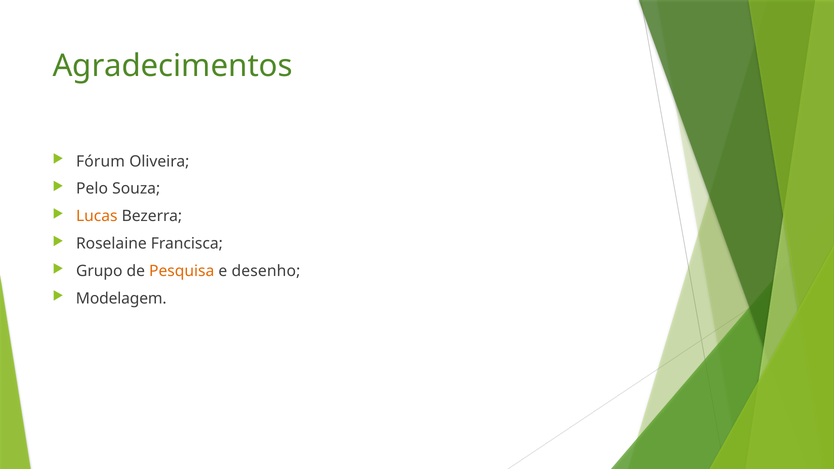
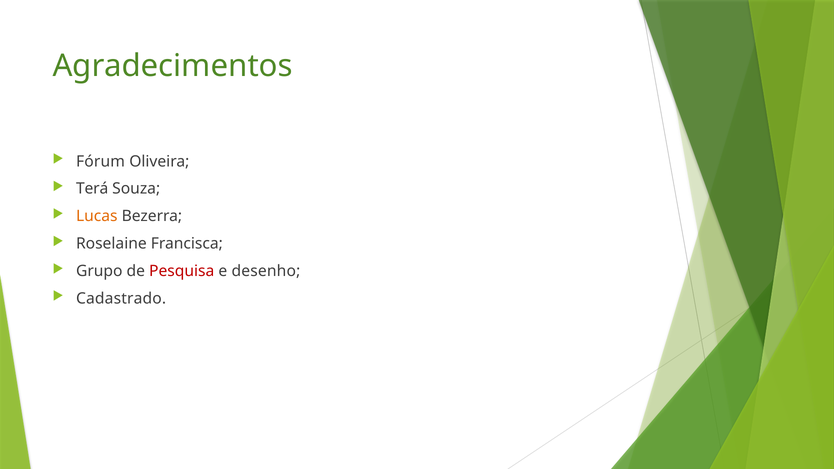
Pelo: Pelo -> Terá
Pesquisa colour: orange -> red
Modelagem: Modelagem -> Cadastrado
